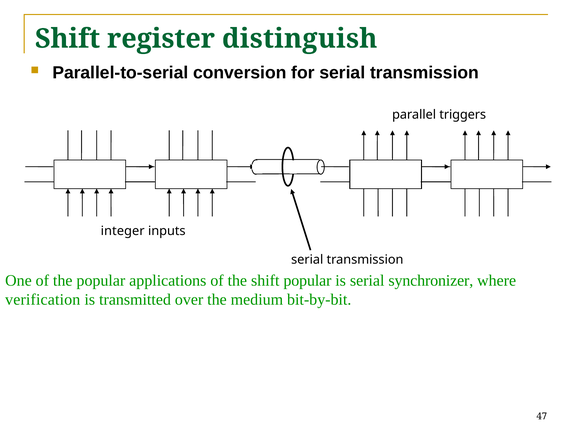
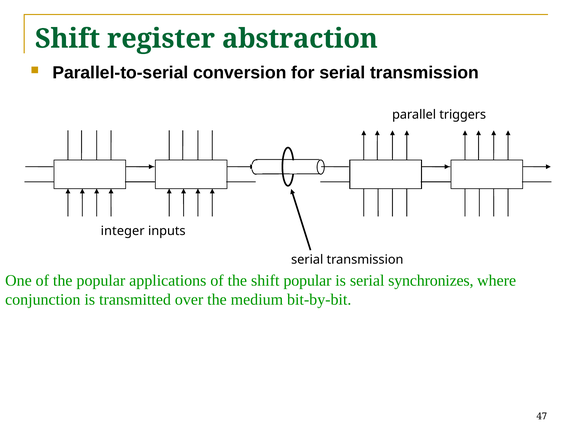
distinguish: distinguish -> abstraction
synchronizer: synchronizer -> synchronizes
verification: verification -> conjunction
